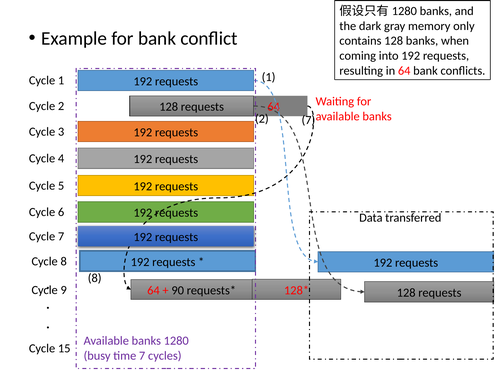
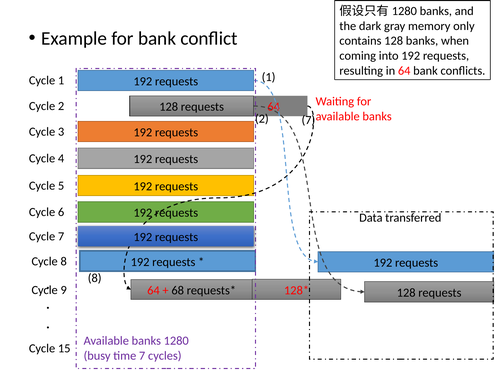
90: 90 -> 68
